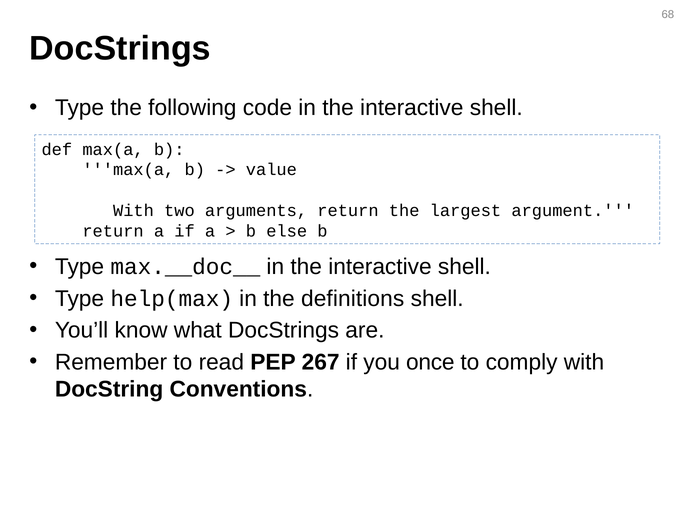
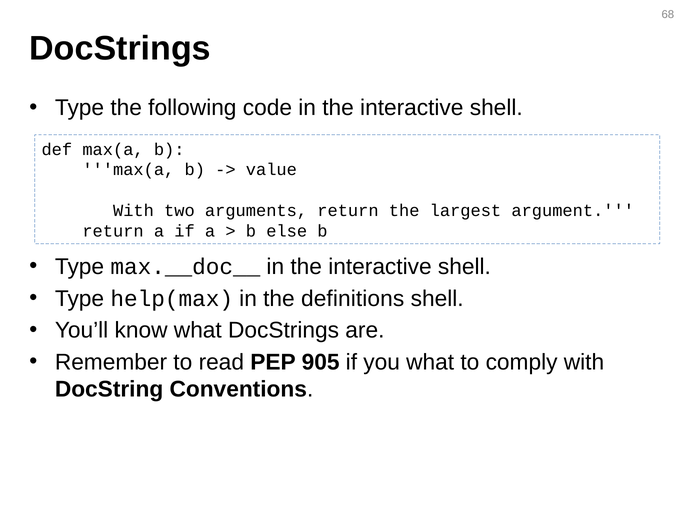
267: 267 -> 905
you once: once -> what
